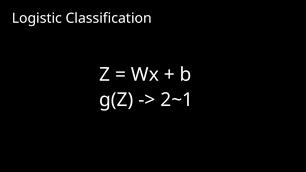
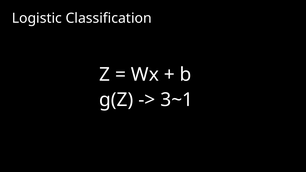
2~1: 2~1 -> 3~1
